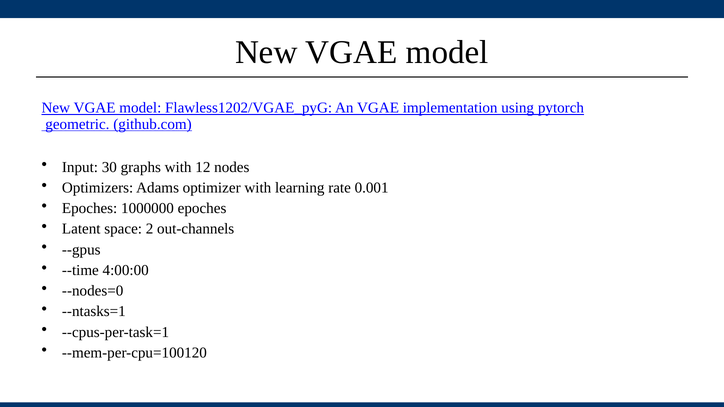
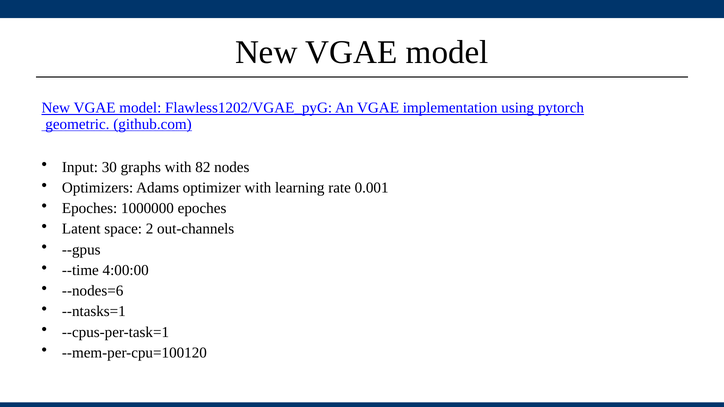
12: 12 -> 82
--nodes=0: --nodes=0 -> --nodes=6
